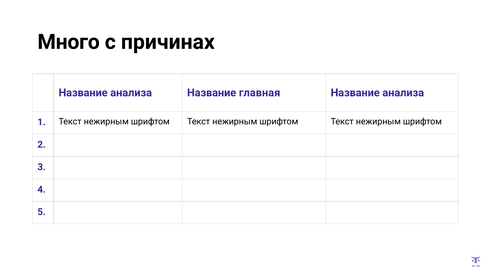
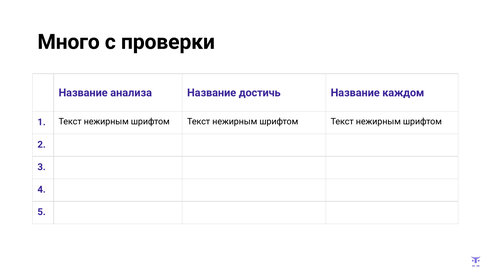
причинах: причинах -> проверки
главная: главная -> достичь
анализа at (403, 93): анализа -> каждом
